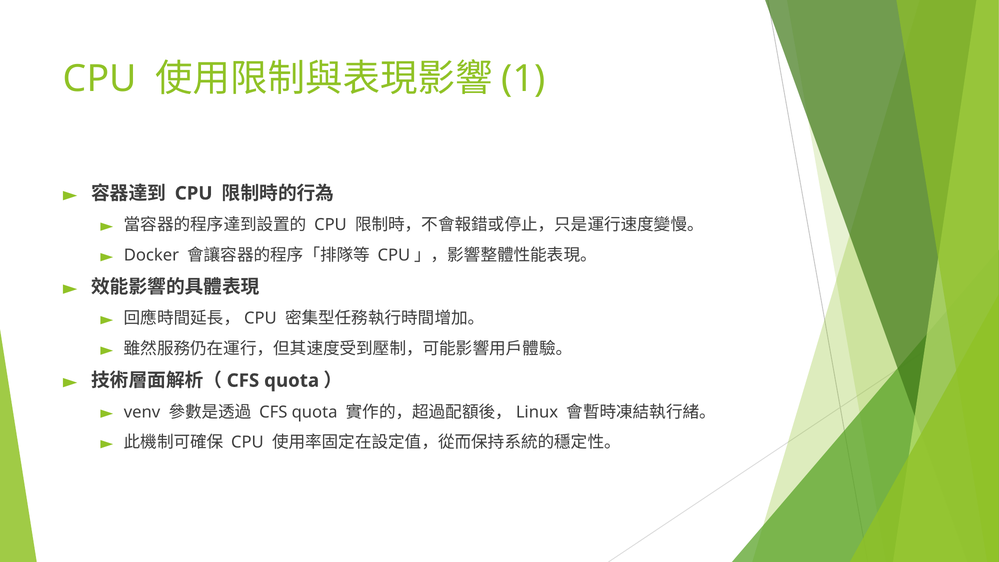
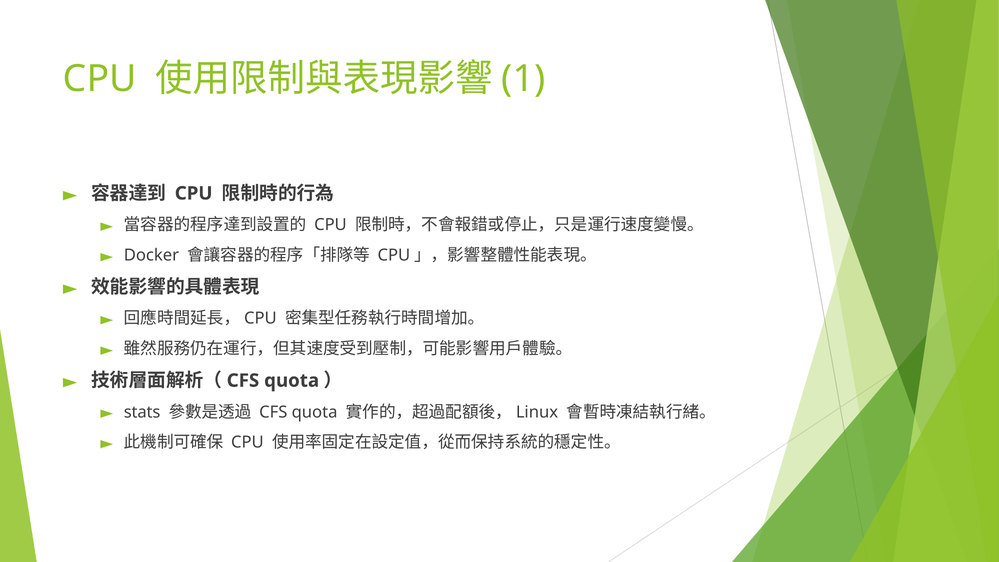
venv: venv -> stats
